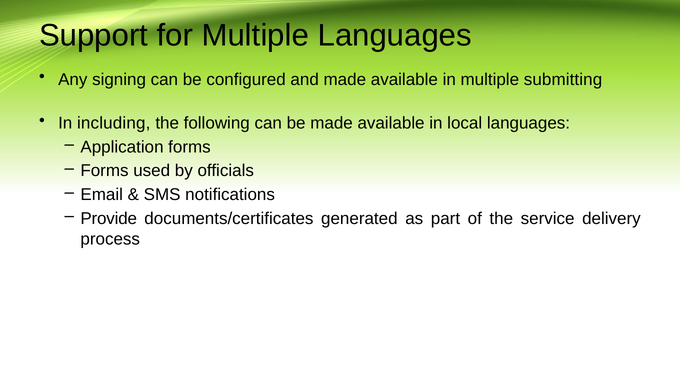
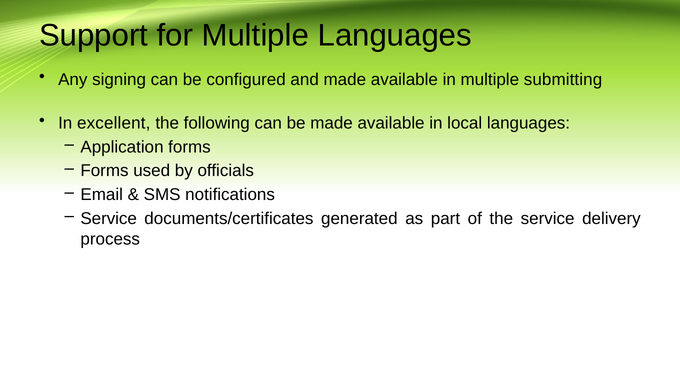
including: including -> excellent
Provide at (109, 218): Provide -> Service
